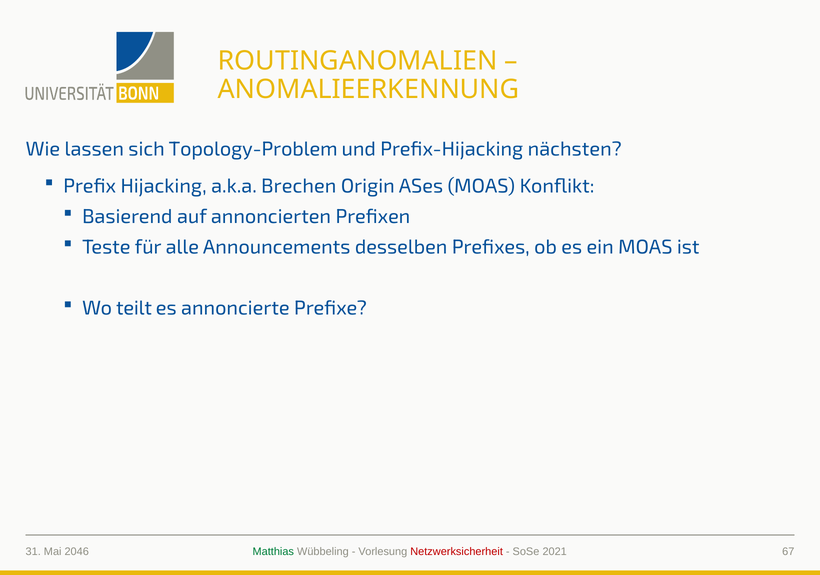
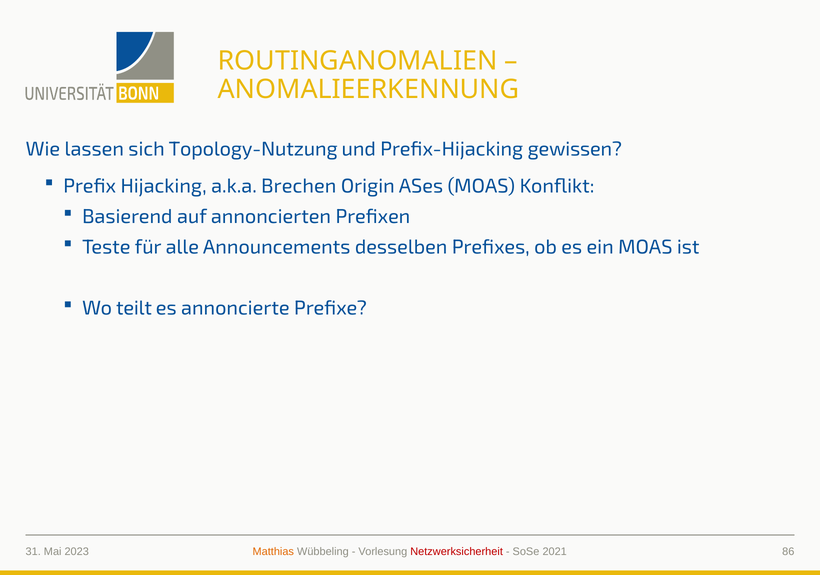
Topology-Problem: Topology-Problem -> Topology-Nutzung
nächsten: nächsten -> gewissen
2046: 2046 -> 2023
Matthias colour: green -> orange
67: 67 -> 86
